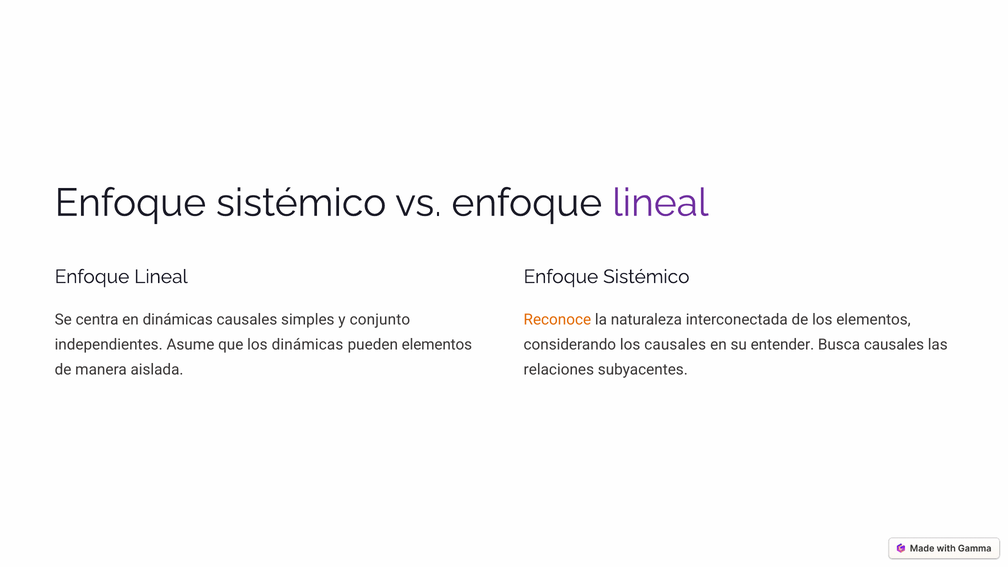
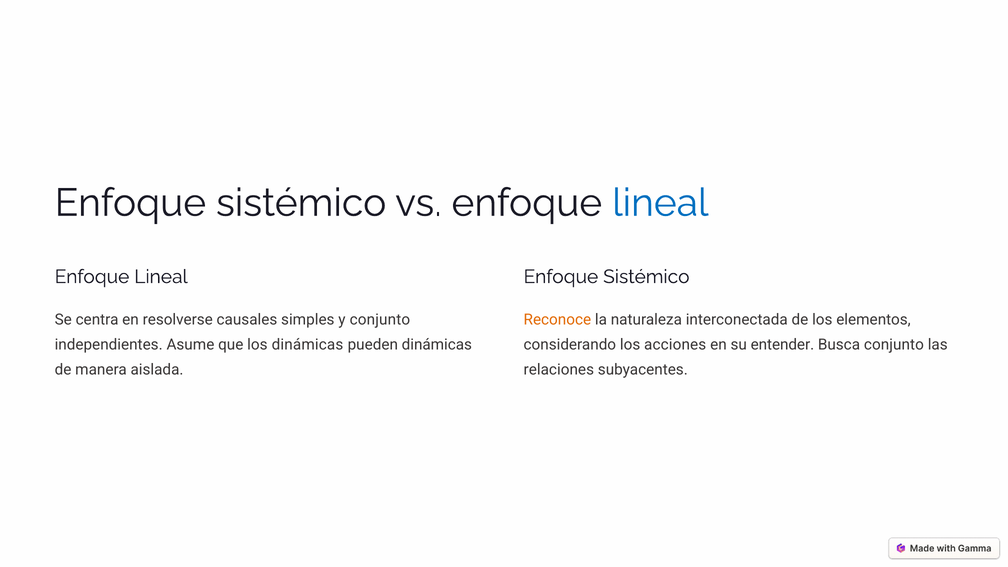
lineal at (660, 203) colour: purple -> blue
en dinámicas: dinámicas -> resolverse
pueden elementos: elementos -> dinámicas
los causales: causales -> acciones
Busca causales: causales -> conjunto
